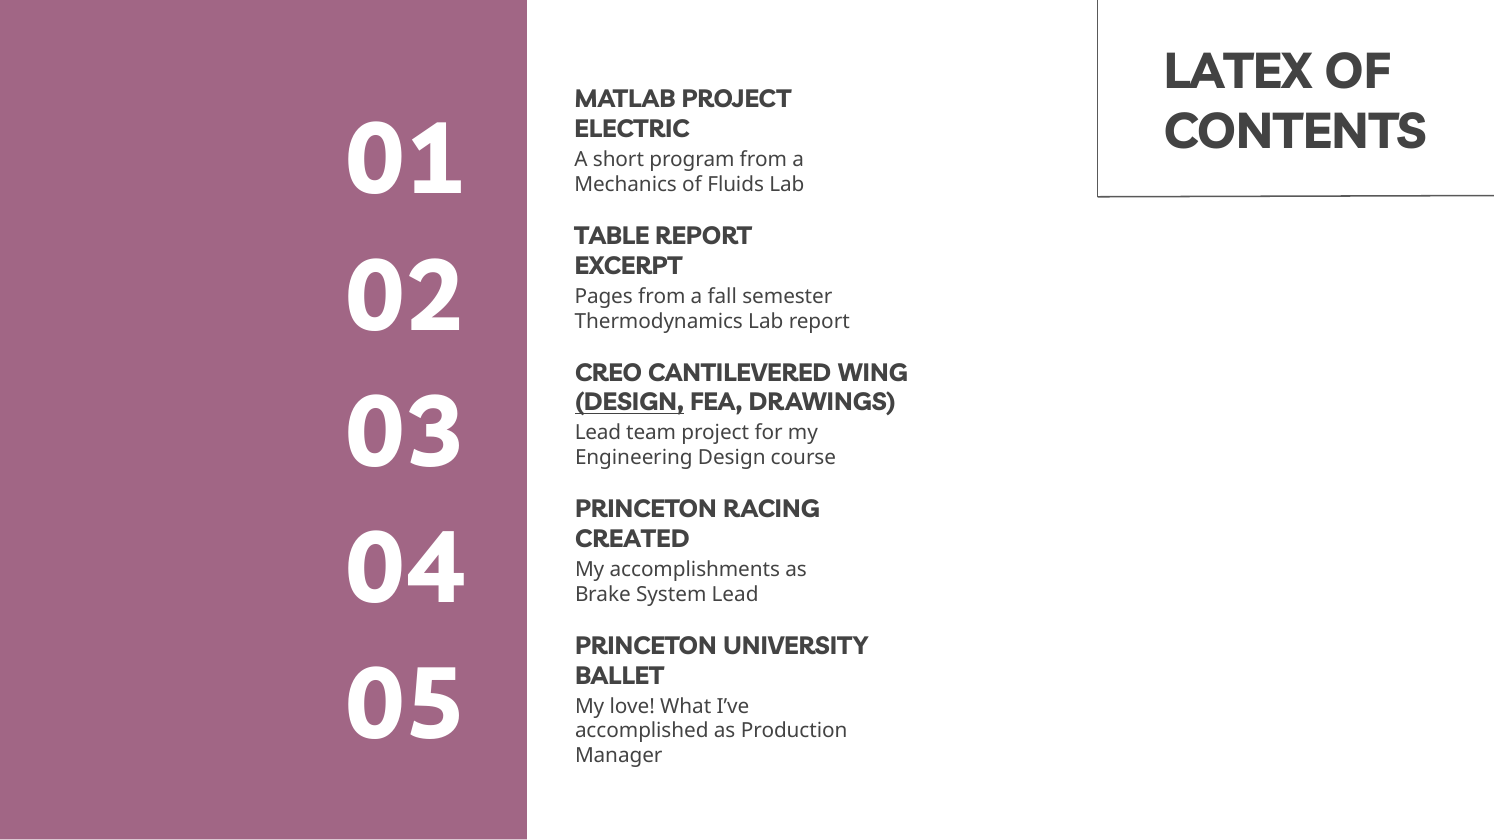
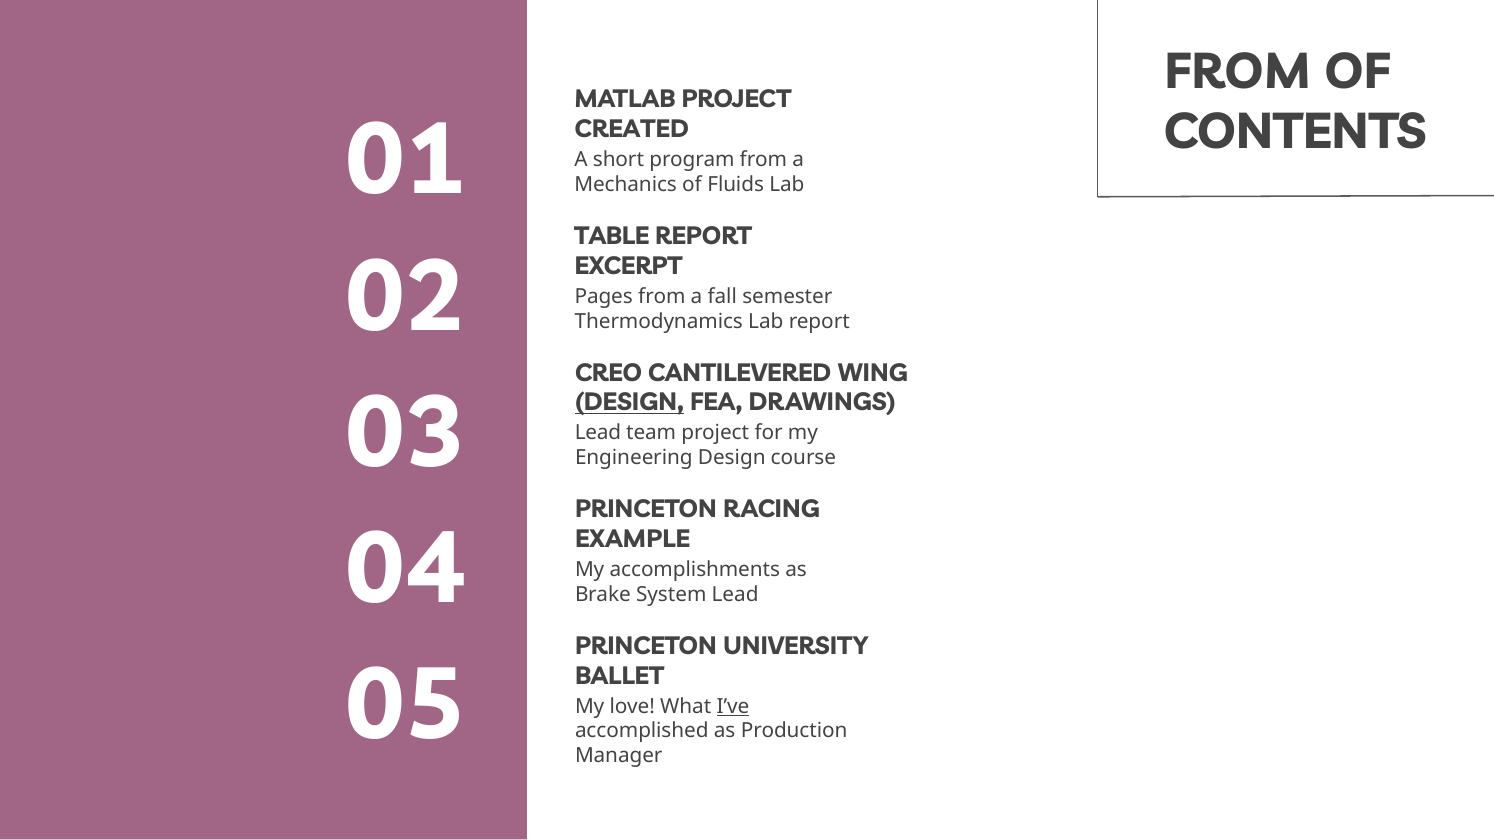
LATEX at (1238, 72): LATEX -> FROM
ELECTRIC: ELECTRIC -> CREATED
CREATED: CREATED -> EXAMPLE
I’ve underline: none -> present
